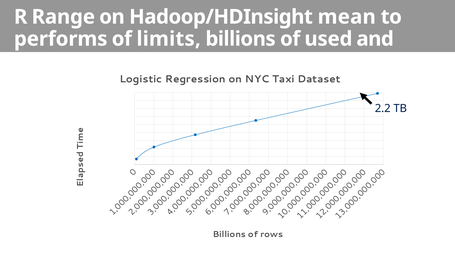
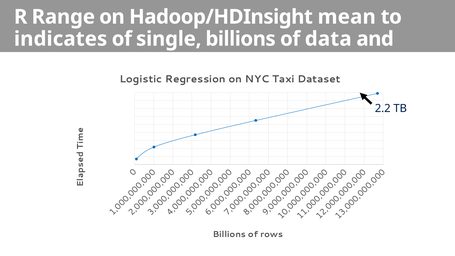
performs: performs -> indicates
limits: limits -> single
billions of used: used -> data
